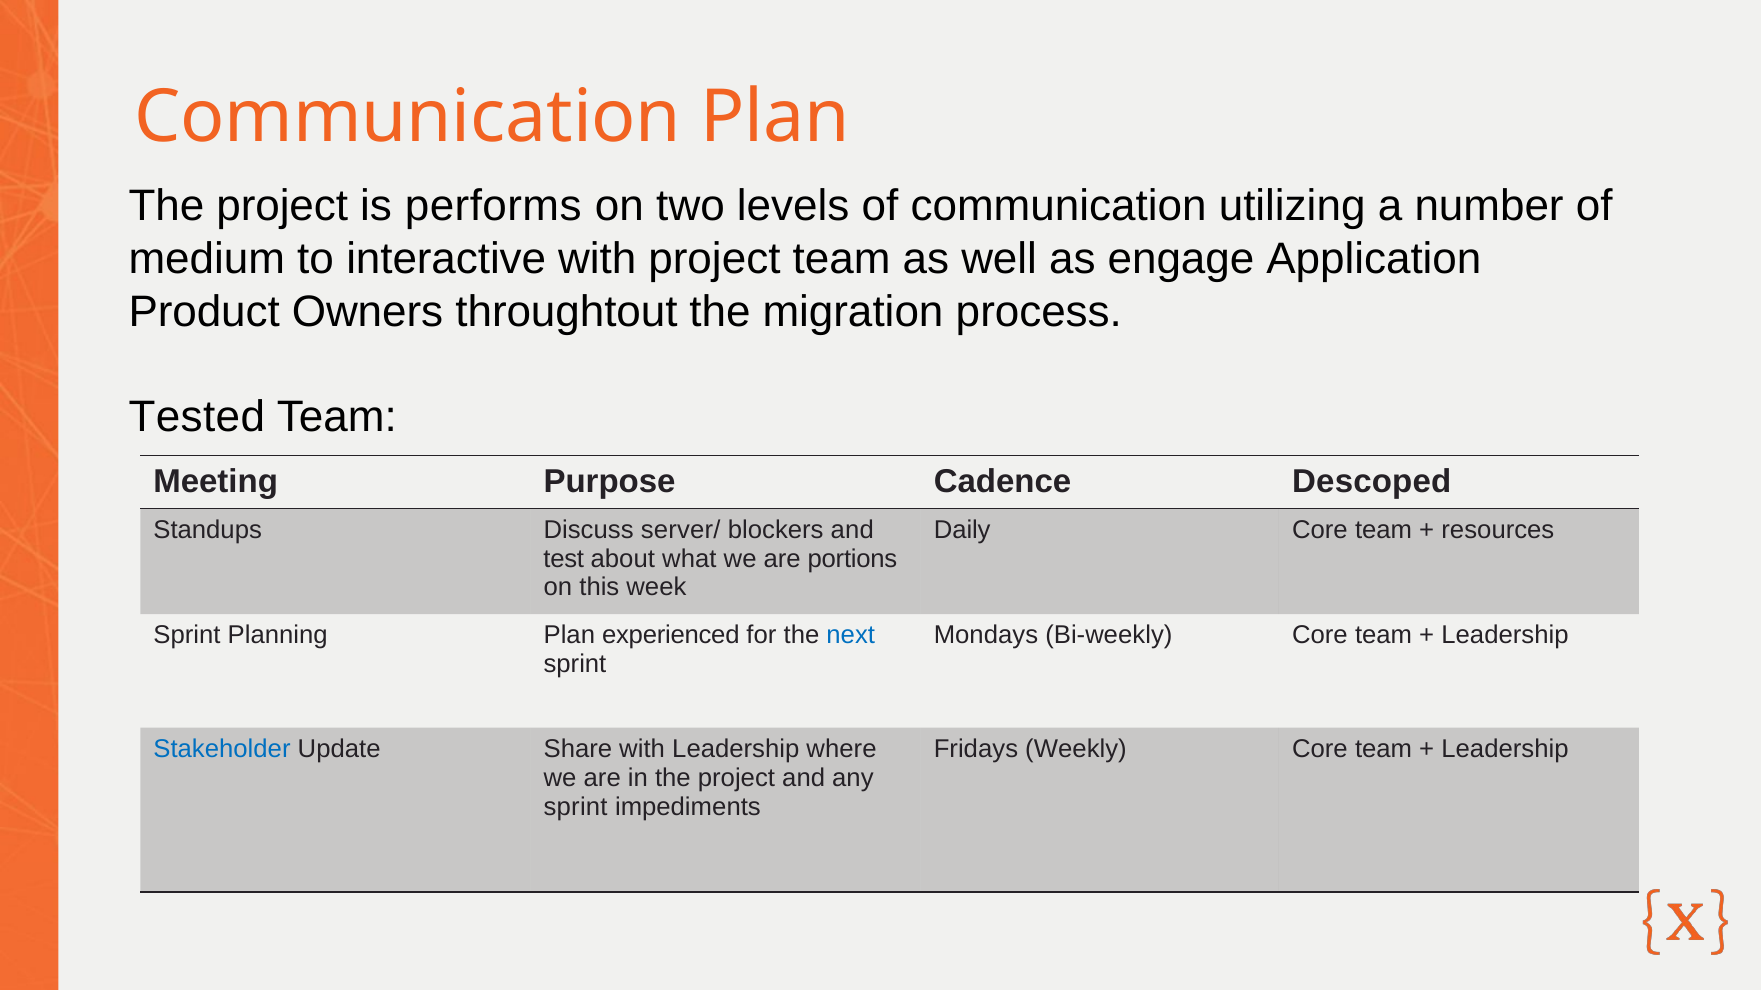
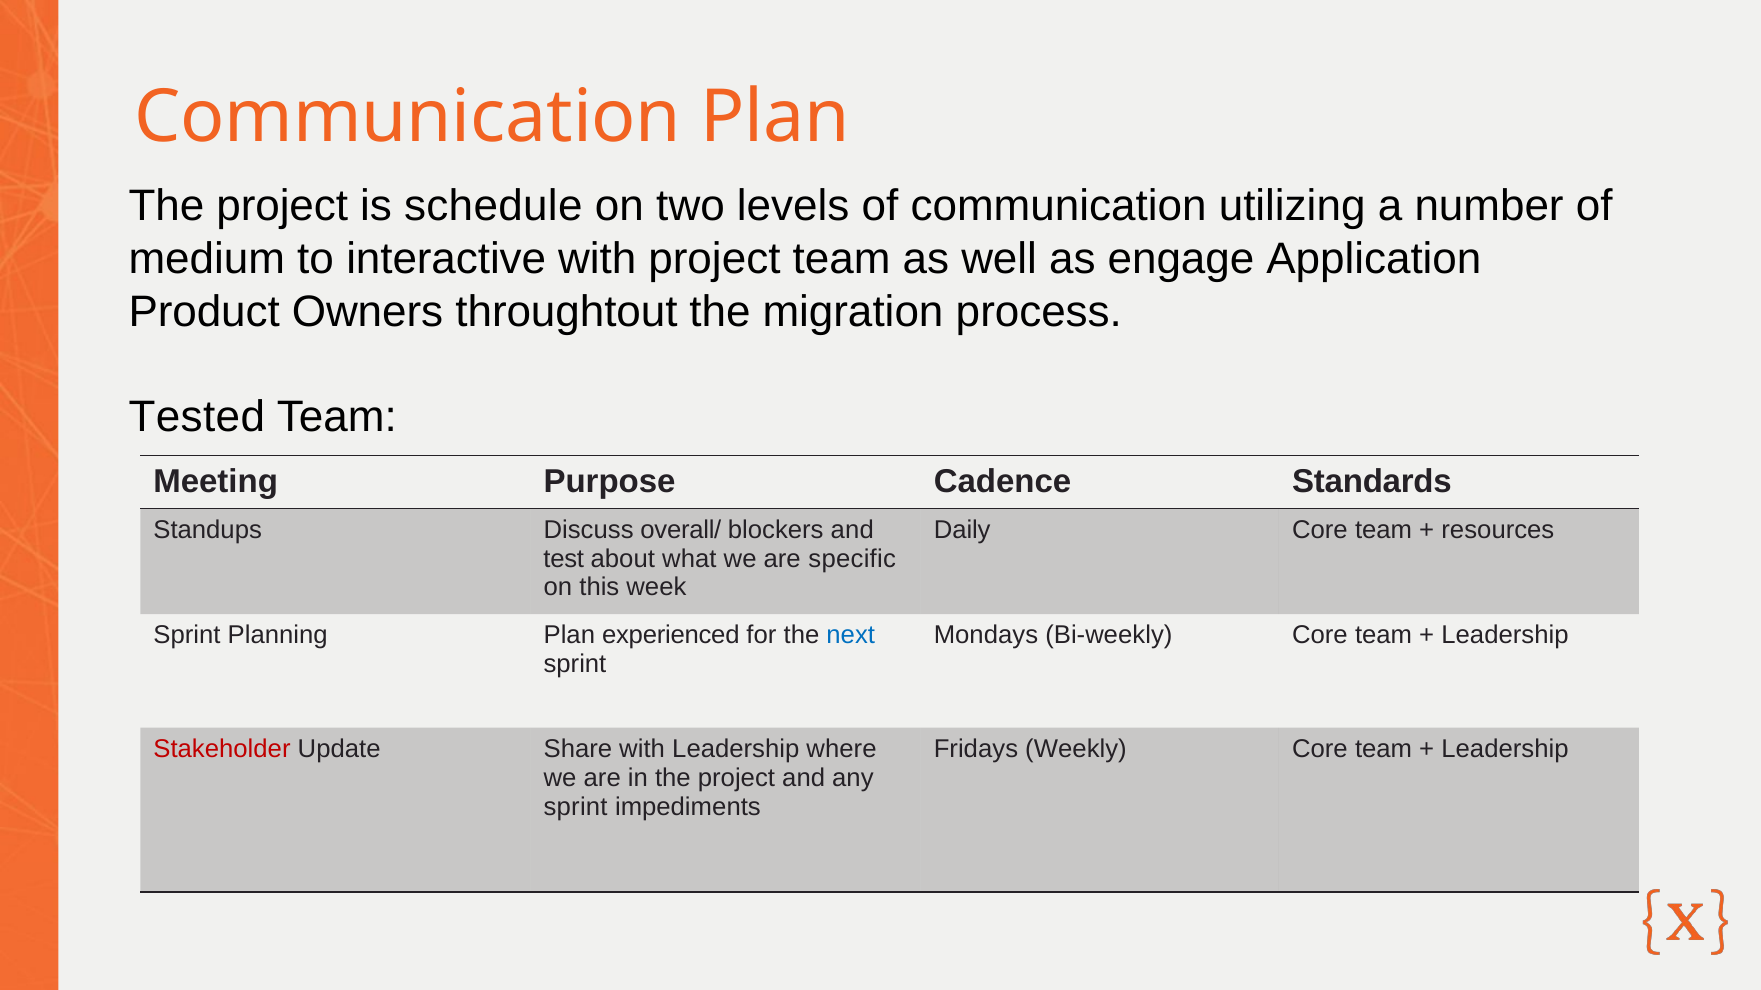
performs: performs -> schedule
Descoped: Descoped -> Standards
server/: server/ -> overall/
portions: portions -> specific
Stakeholder colour: blue -> red
